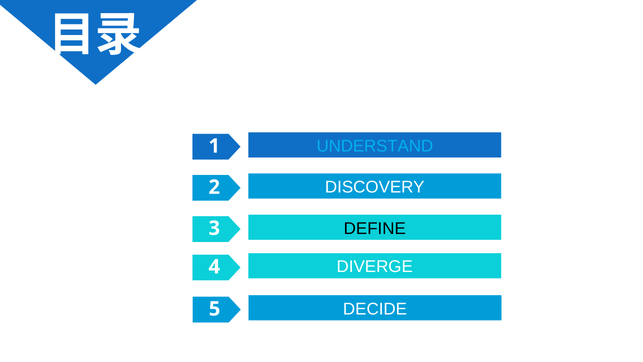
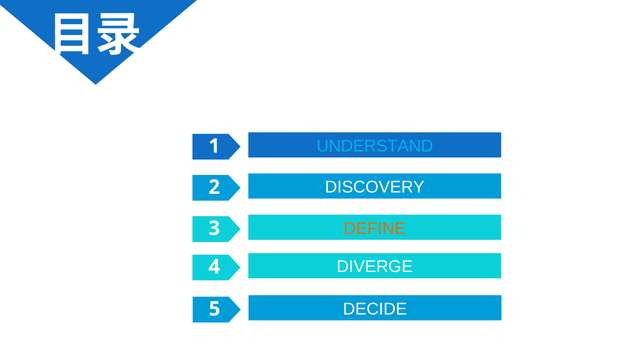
DEFINE colour: black -> orange
